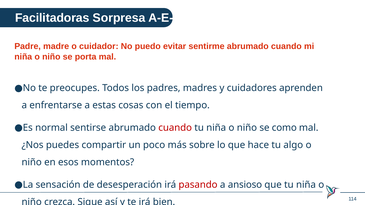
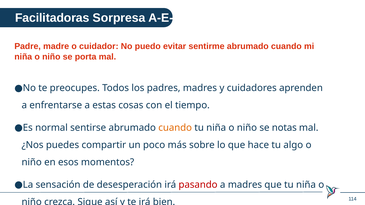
cuando at (175, 128) colour: red -> orange
como: como -> notas
a ansioso: ansioso -> madres
